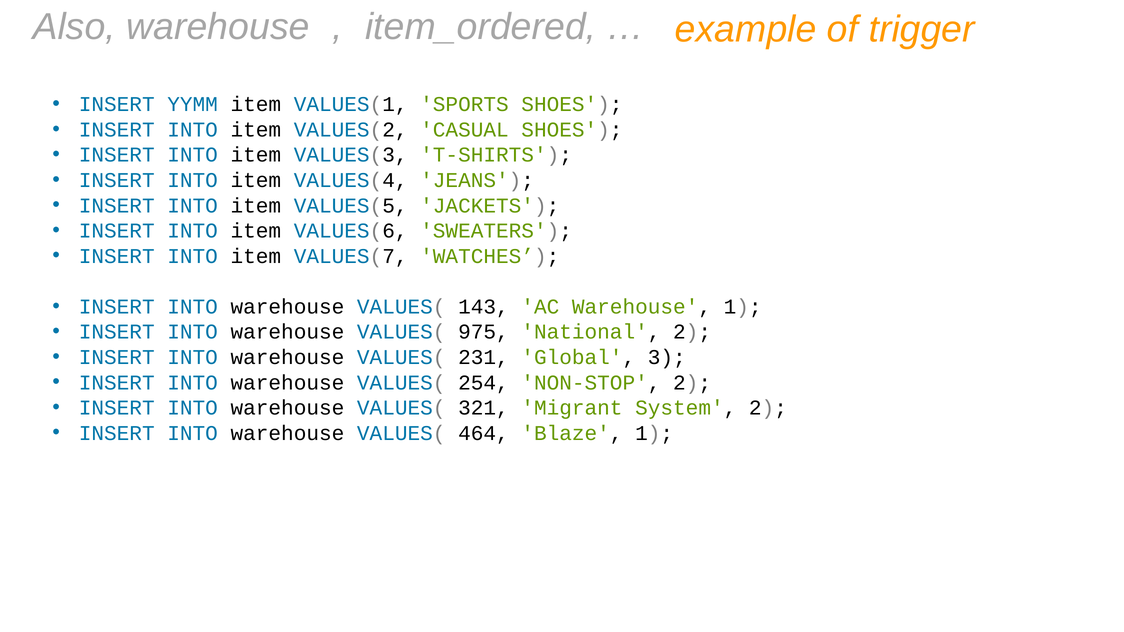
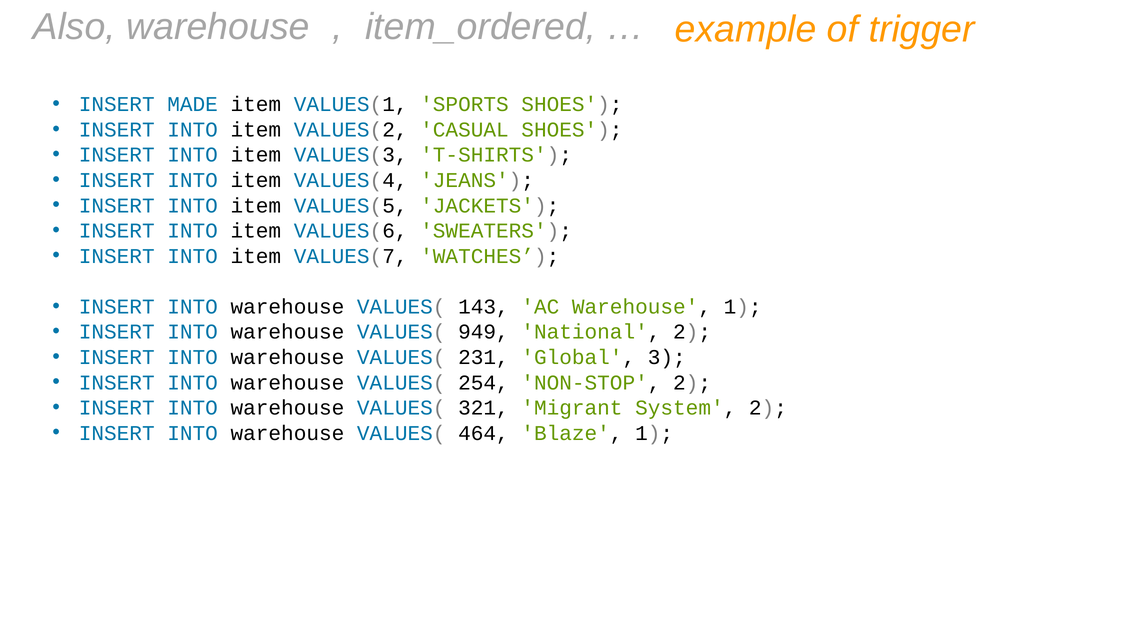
YYMM: YYMM -> MADE
975: 975 -> 949
